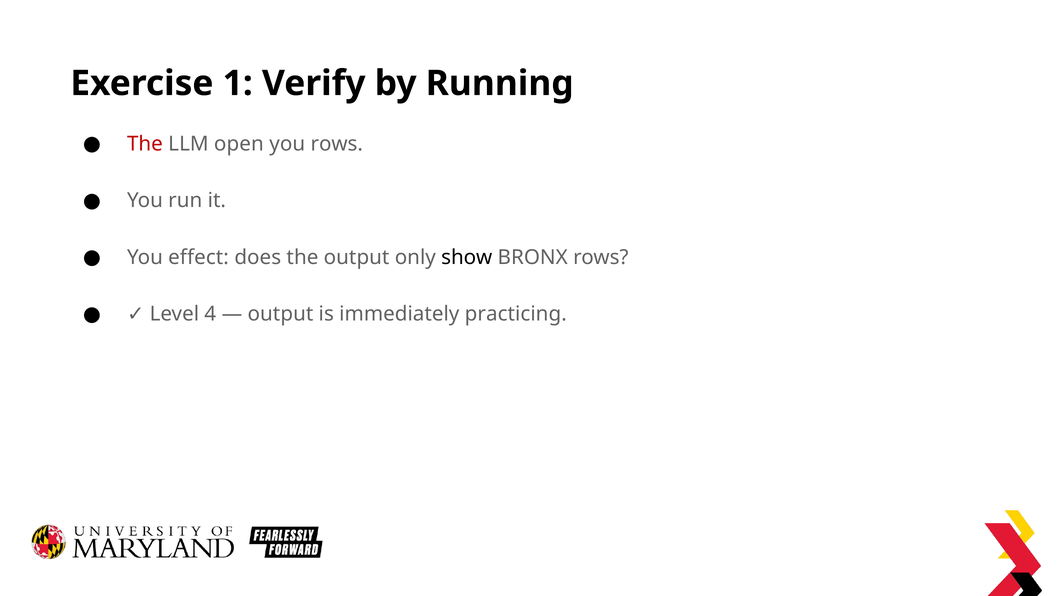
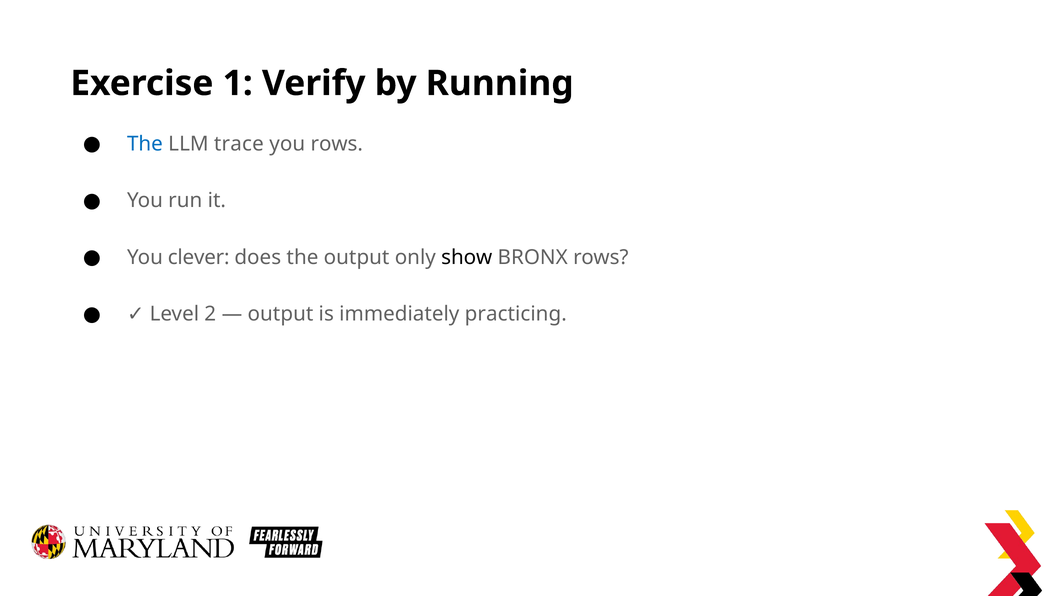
The at (145, 144) colour: red -> blue
open: open -> trace
effect: effect -> clever
4: 4 -> 2
